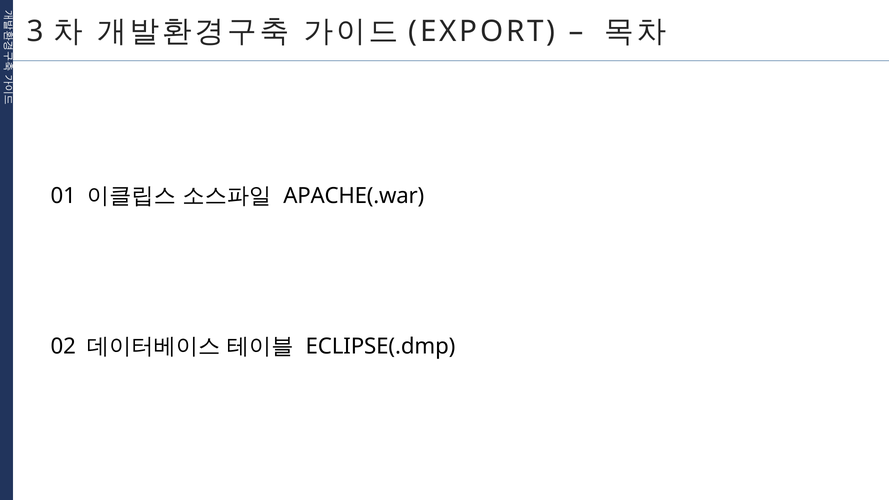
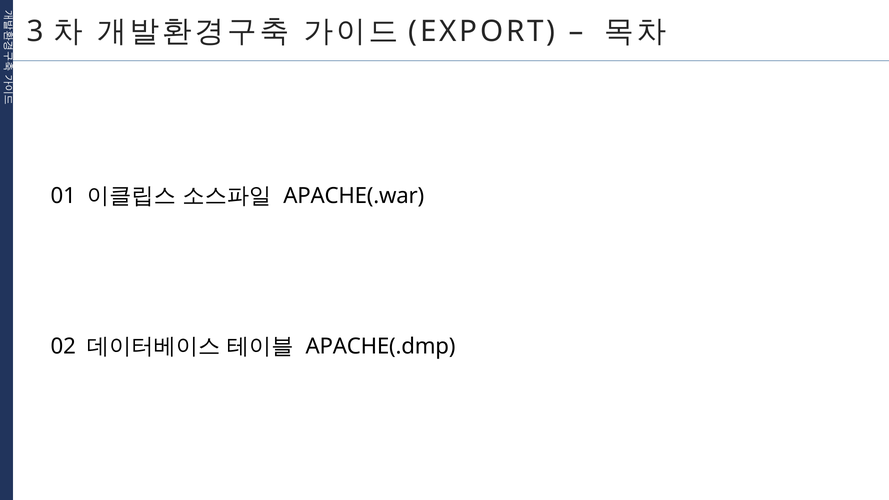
ECLIPSE(.dmp: ECLIPSE(.dmp -> APACHE(.dmp
